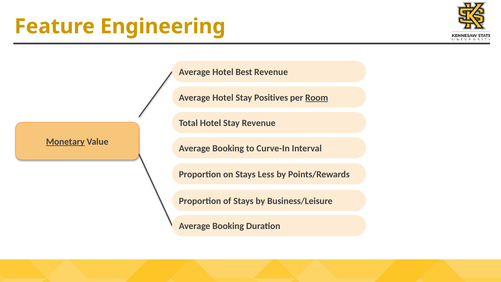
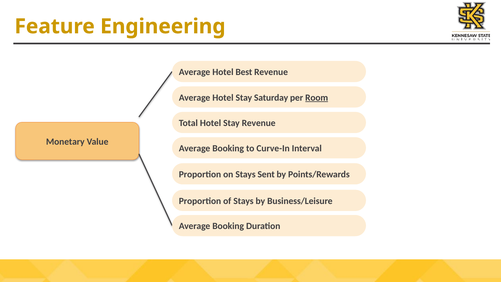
Positives: Positives -> Saturday
Monetary underline: present -> none
Less: Less -> Sent
